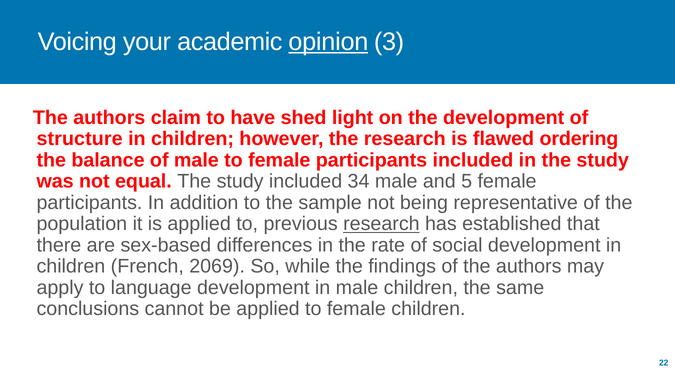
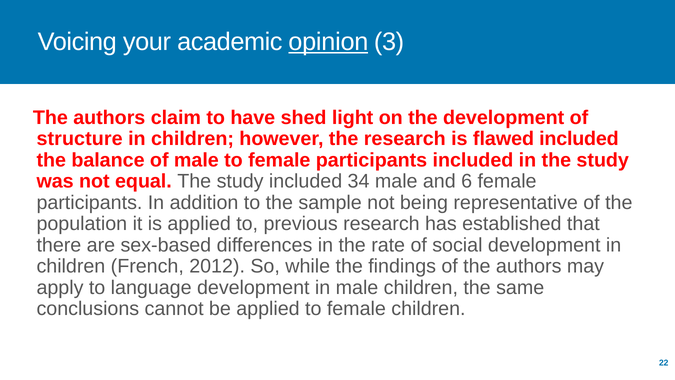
flawed ordering: ordering -> included
5: 5 -> 6
research at (381, 224) underline: present -> none
2069: 2069 -> 2012
